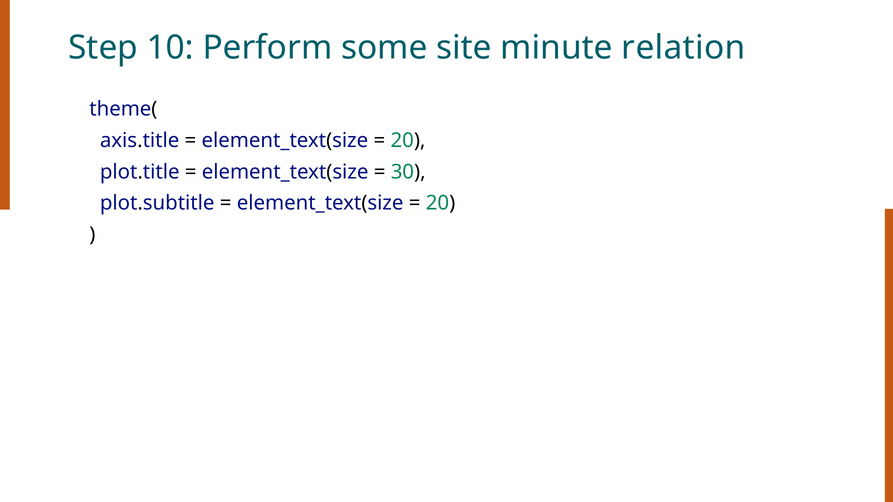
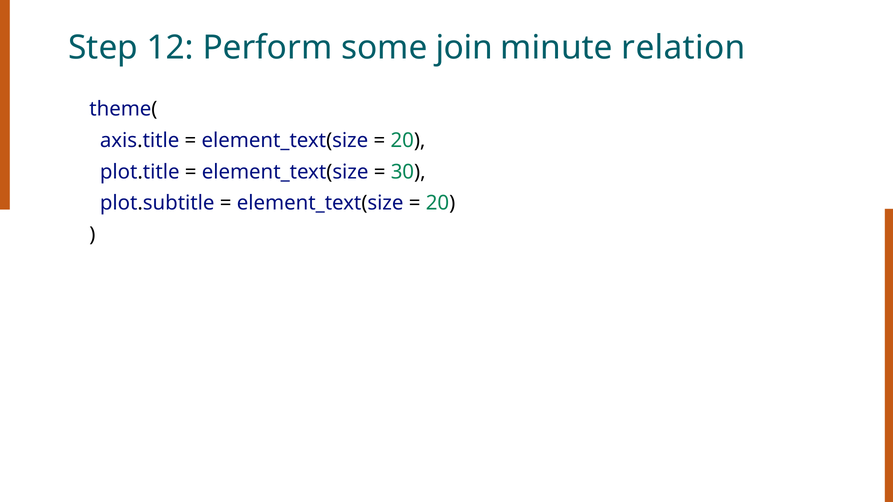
10: 10 -> 12
site: site -> join
